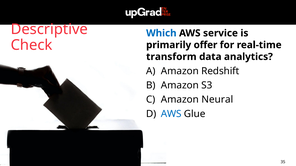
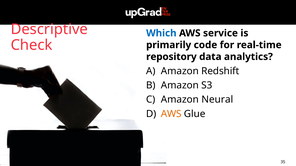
offer: offer -> code
transform: transform -> repository
AWS at (171, 114) colour: blue -> orange
